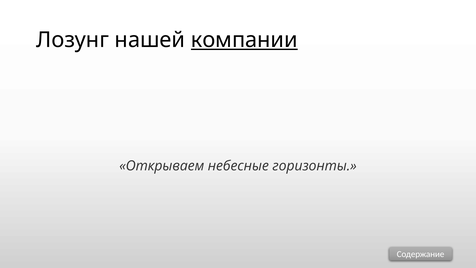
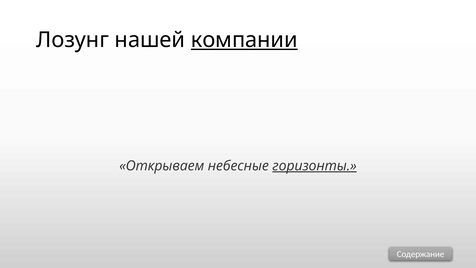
горизонты underline: none -> present
